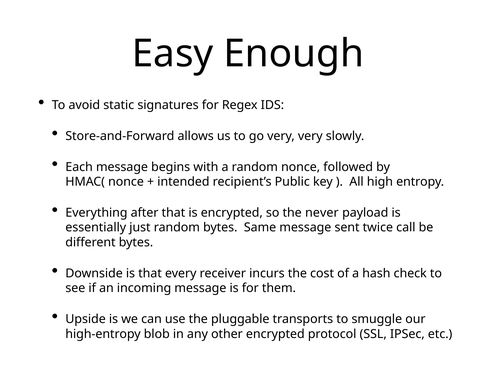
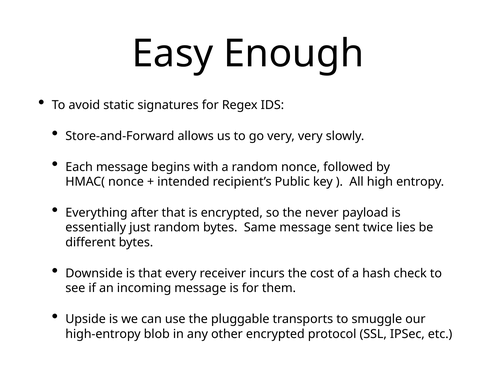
call: call -> lies
